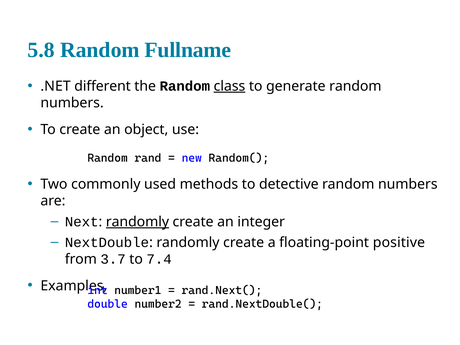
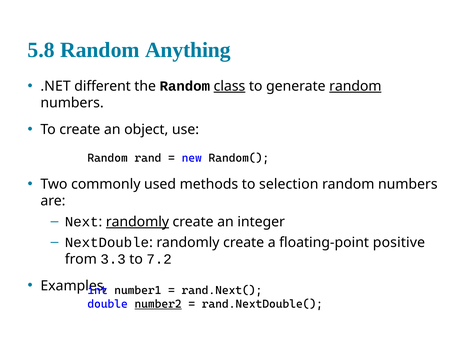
Fullname: Fullname -> Anything
random at (355, 86) underline: none -> present
detective: detective -> selection
3.7: 3.7 -> 3.3
7.4: 7.4 -> 7.2
number2 underline: none -> present
